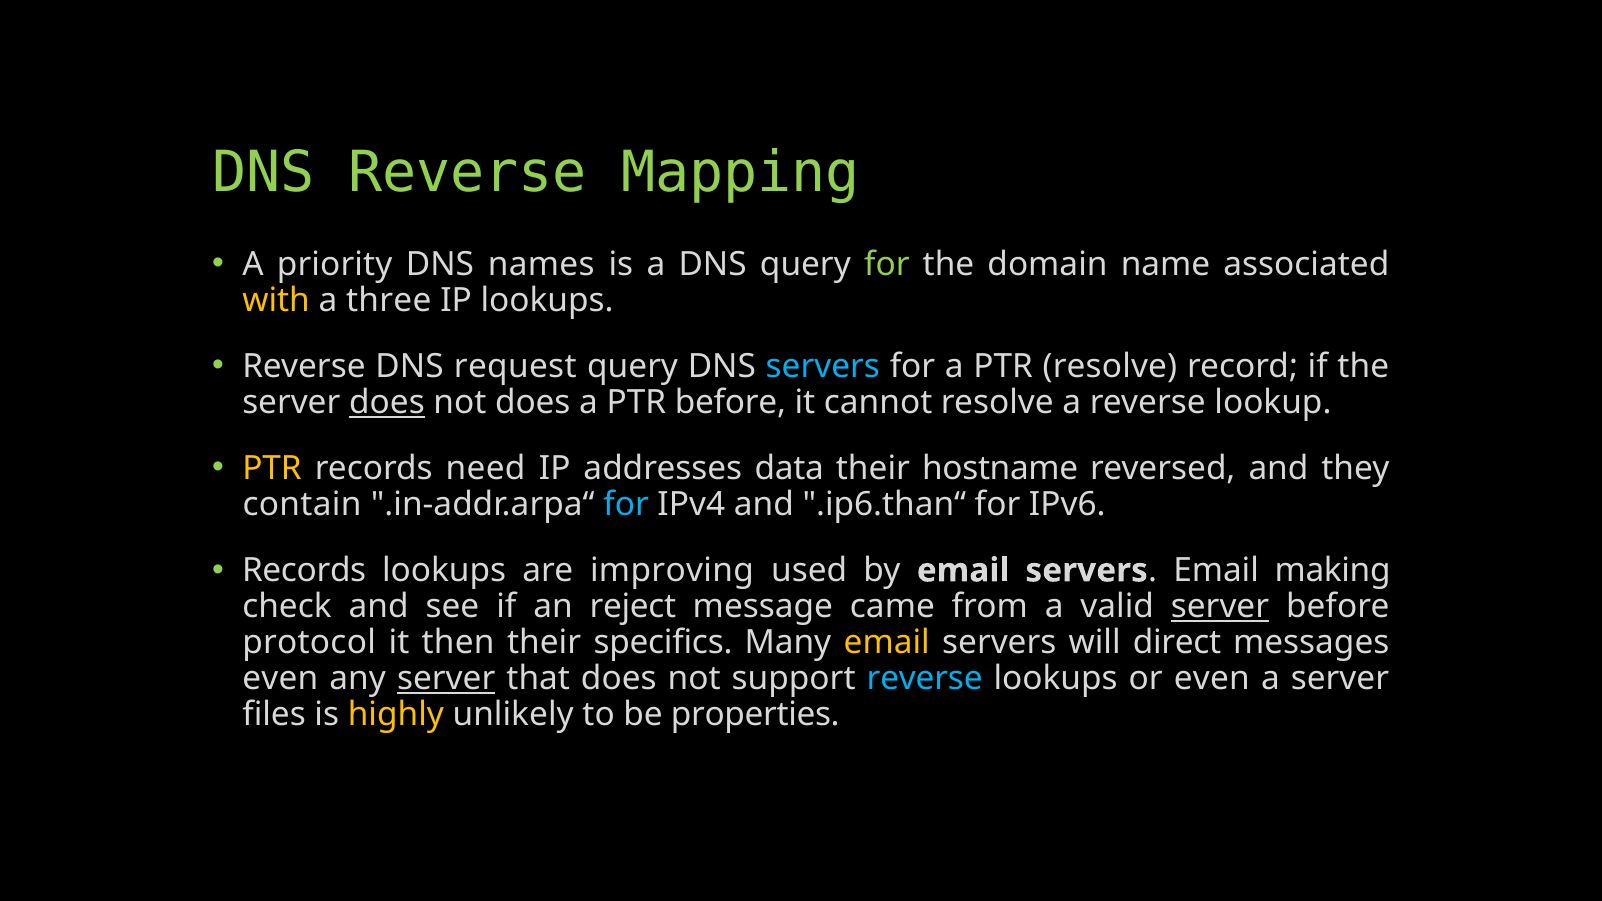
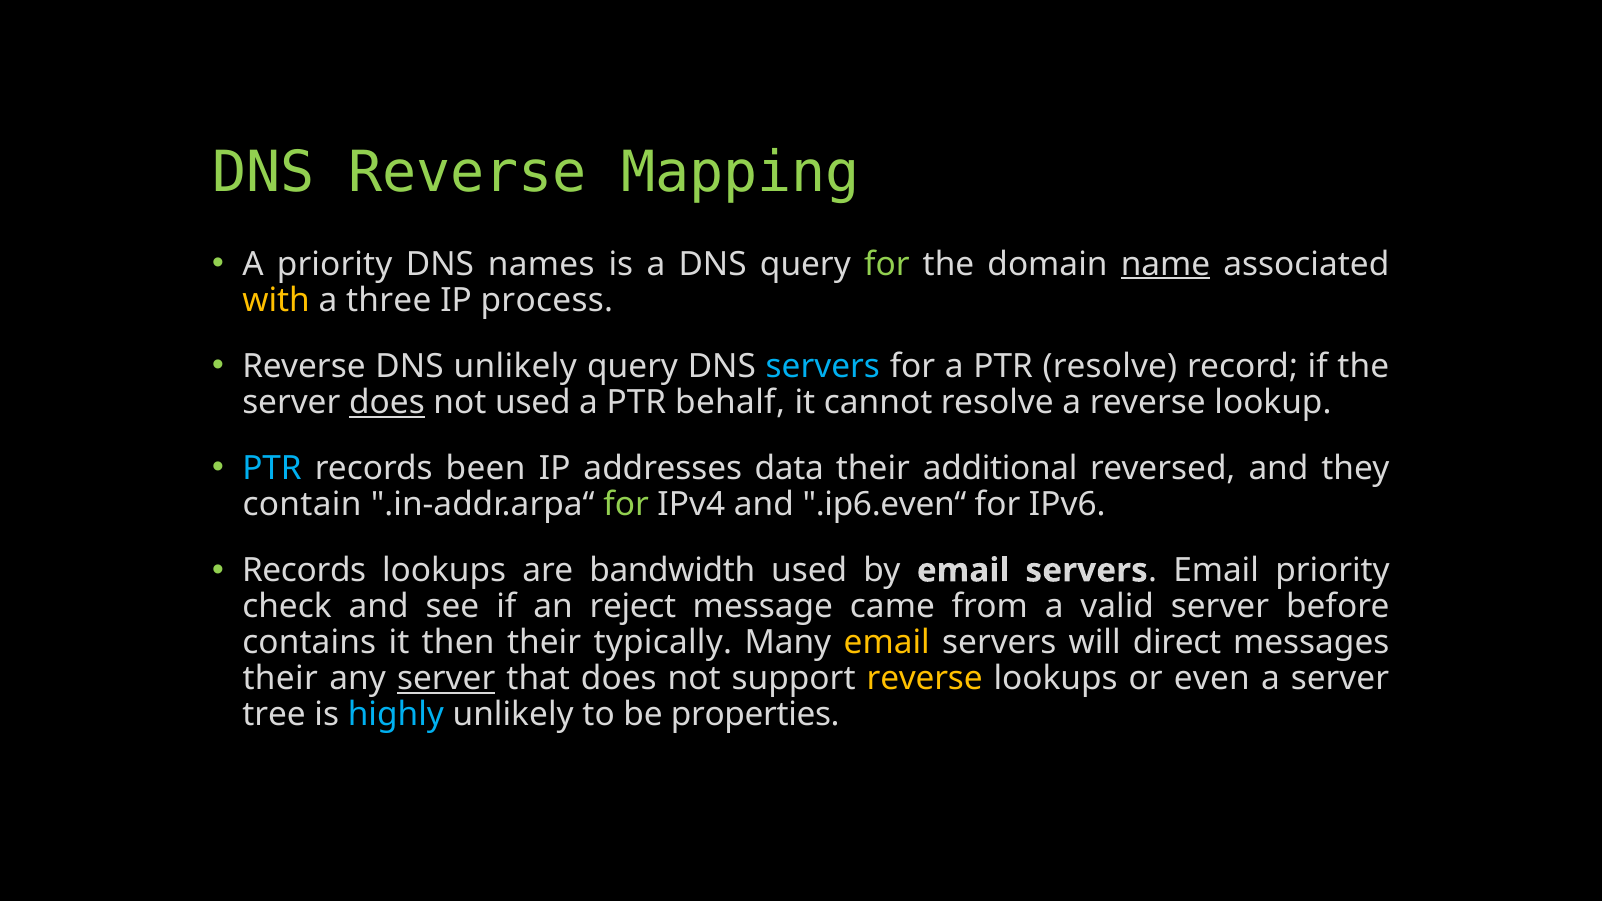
name underline: none -> present
IP lookups: lookups -> process
DNS request: request -> unlikely
not does: does -> used
PTR before: before -> behalf
PTR at (272, 468) colour: yellow -> light blue
need: need -> been
hostname: hostname -> additional
for at (626, 504) colour: light blue -> light green
.ip6.than“: .ip6.than“ -> .ip6.even“
improving: improving -> bandwidth
Email making: making -> priority
server at (1220, 607) underline: present -> none
protocol: protocol -> contains
specifics: specifics -> typically
even at (280, 679): even -> their
reverse at (925, 679) colour: light blue -> yellow
files: files -> tree
highly colour: yellow -> light blue
